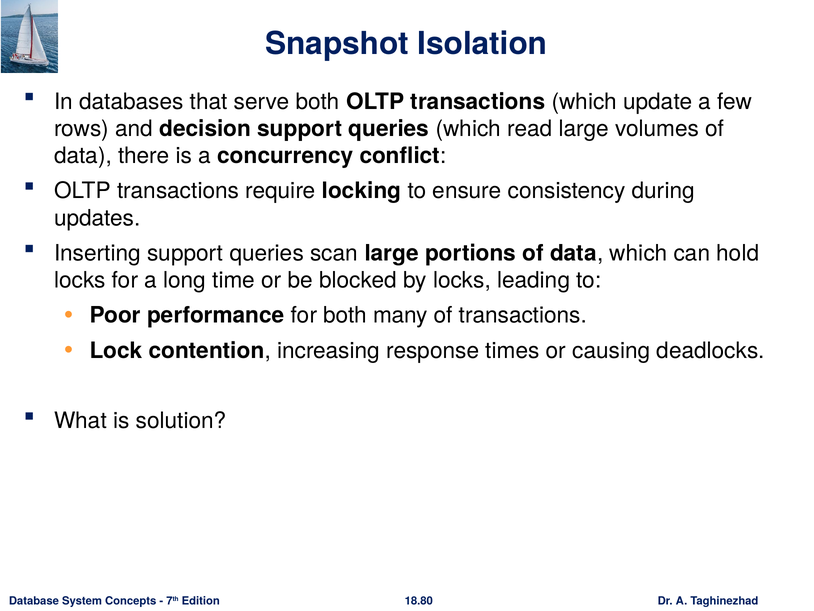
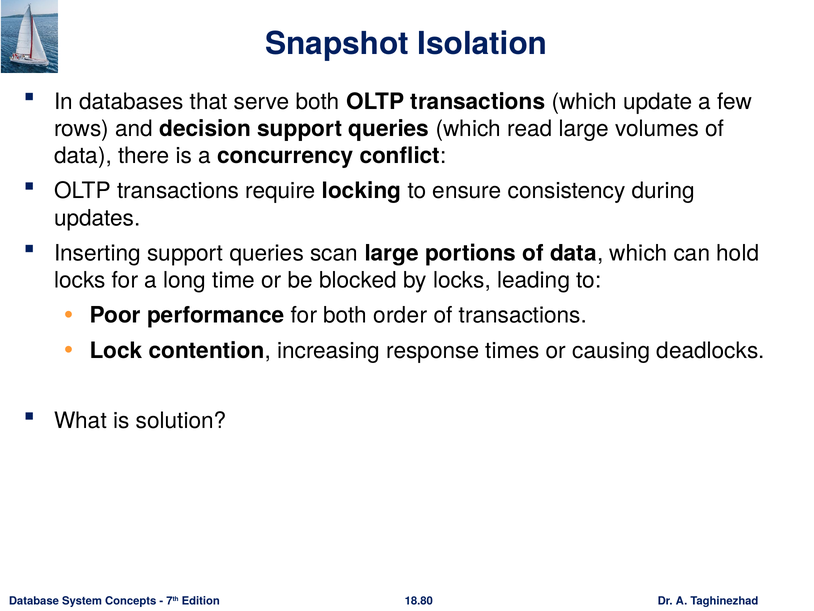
many: many -> order
